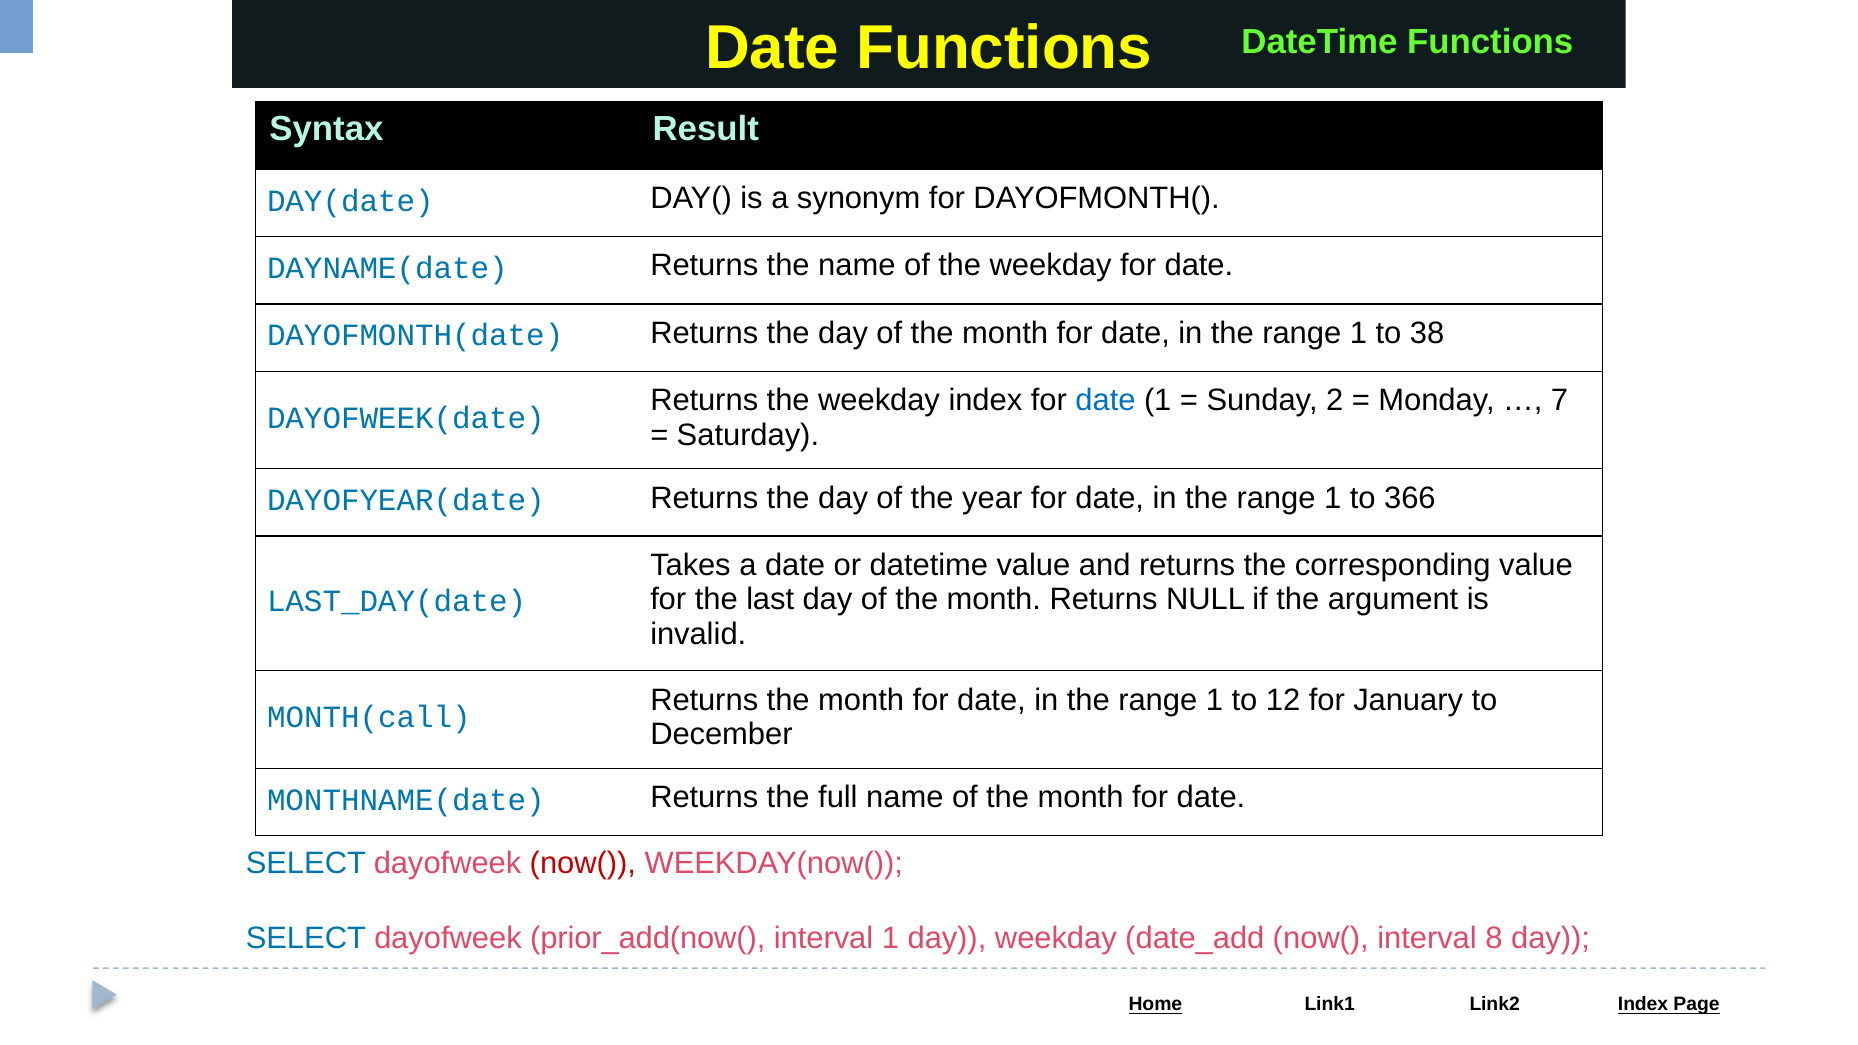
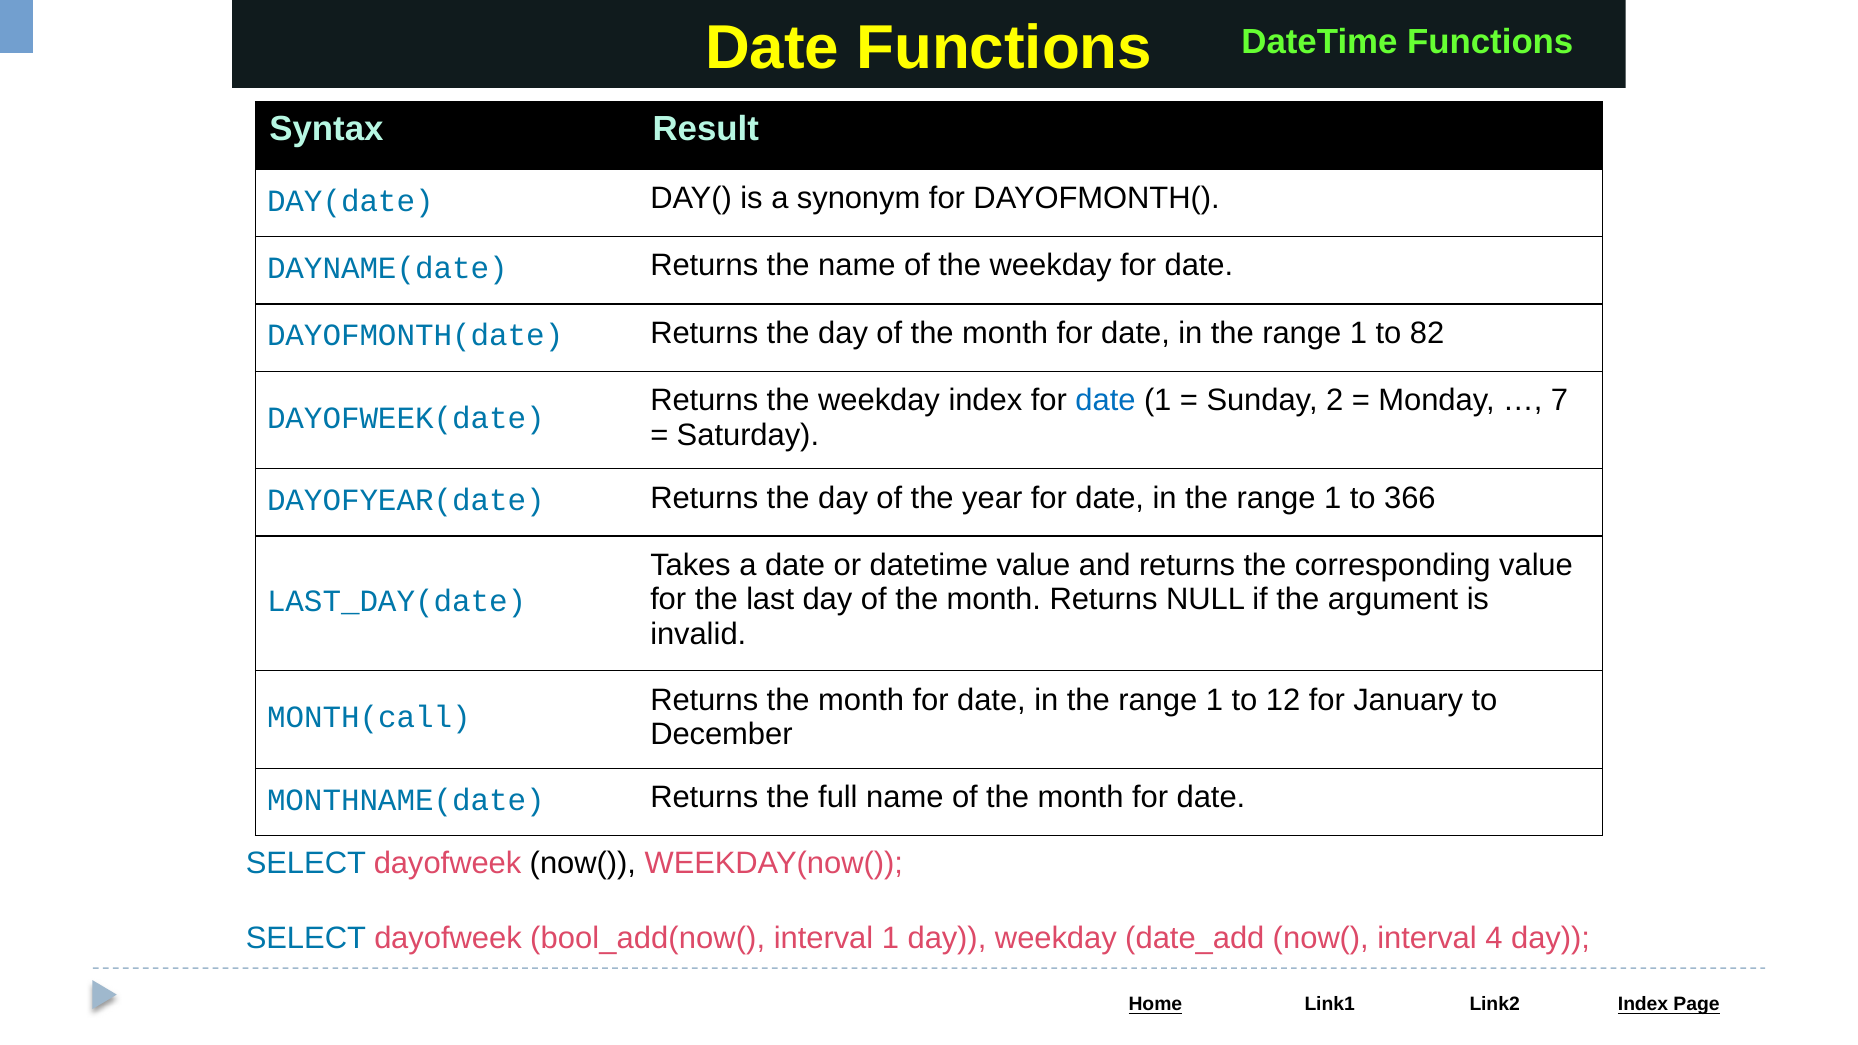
38: 38 -> 82
now( at (583, 864) colour: red -> black
prior_add(now(: prior_add(now( -> bool_add(now(
8: 8 -> 4
